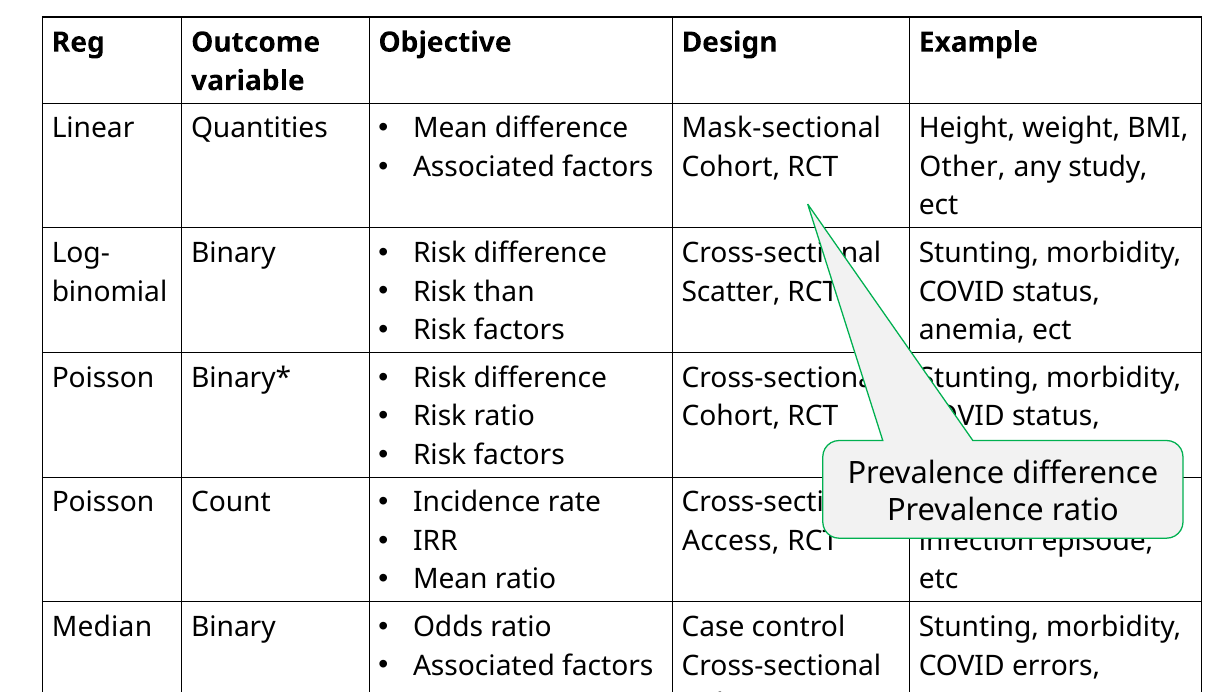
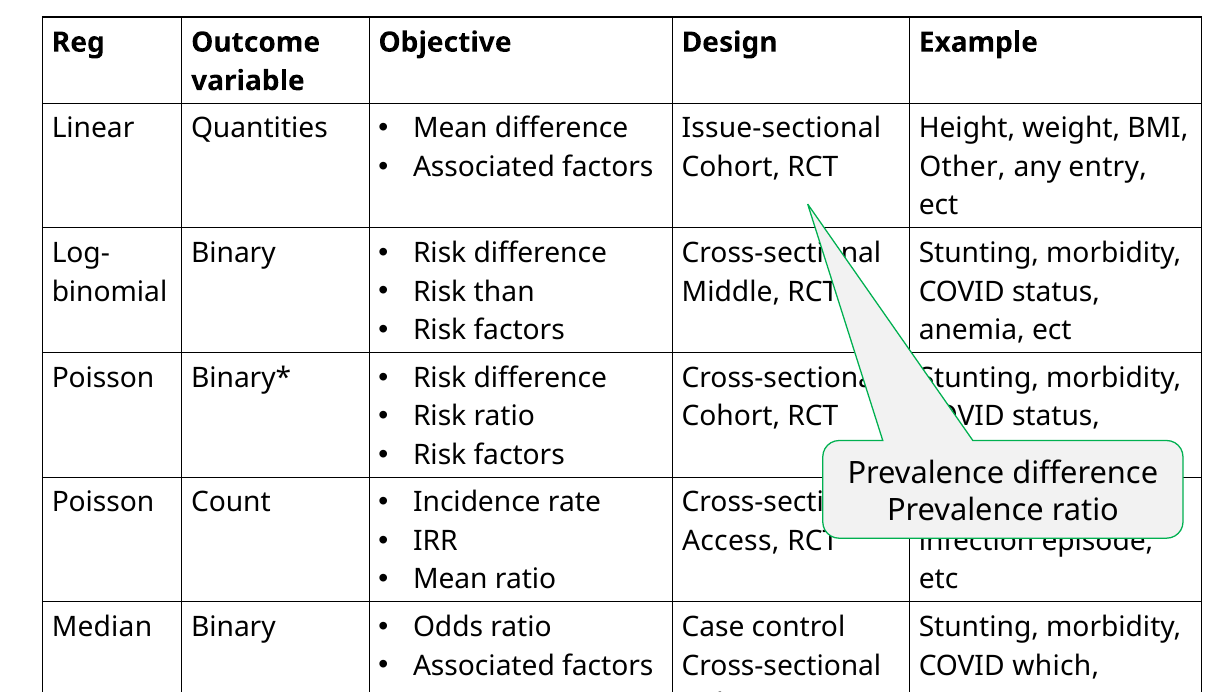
Mask-sectional: Mask-sectional -> Issue-sectional
study: study -> entry
Scatter: Scatter -> Middle
errors: errors -> which
